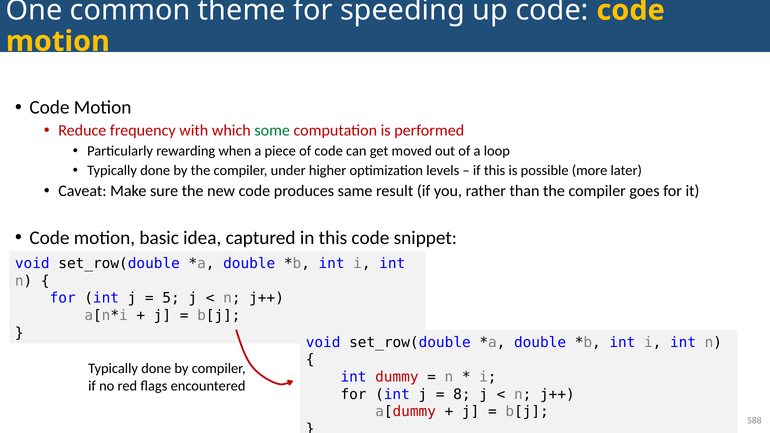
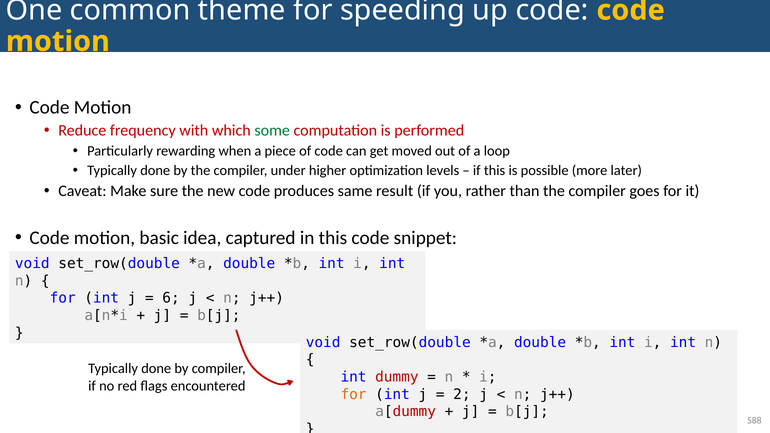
5: 5 -> 6
for at (354, 394) colour: black -> orange
8: 8 -> 2
